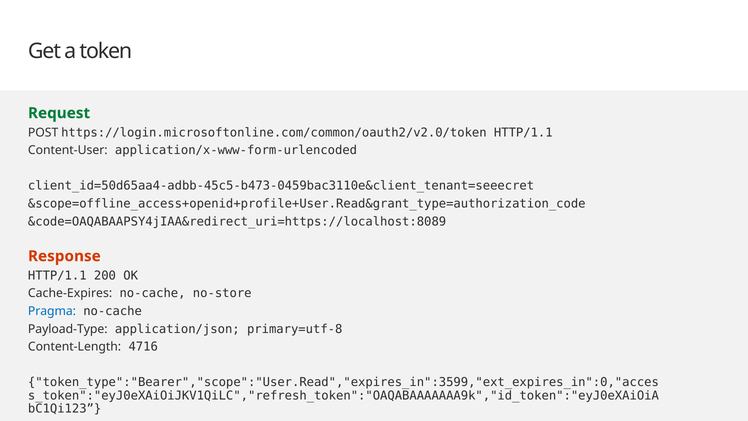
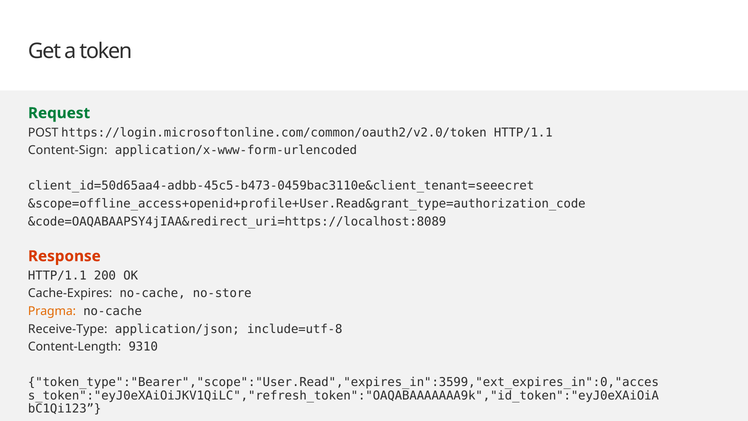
Content-User: Content-User -> Content-Sign
Pragma colour: blue -> orange
Payload-Type: Payload-Type -> Receive-Type
primary=utf-8: primary=utf-8 -> include=utf-8
4716: 4716 -> 9310
